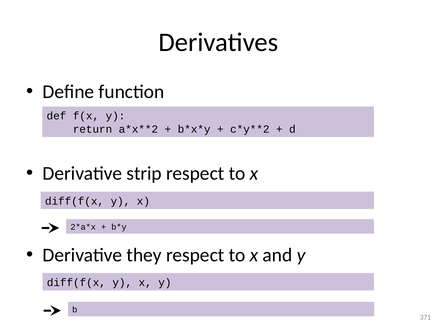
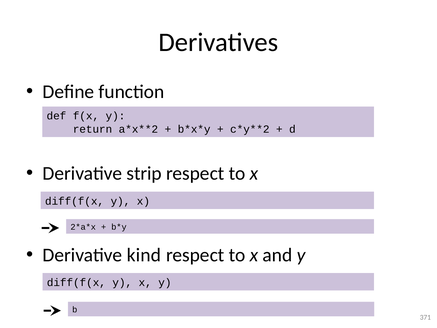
they: they -> kind
